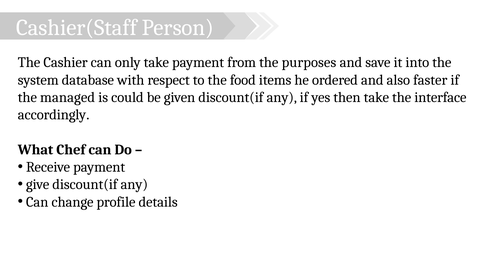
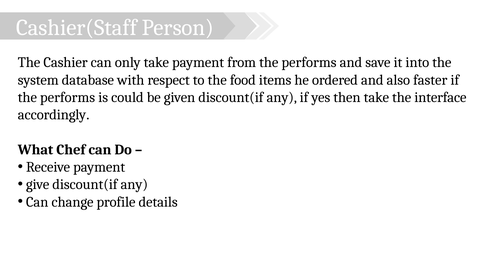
from the purposes: purposes -> performs
managed at (68, 97): managed -> performs
